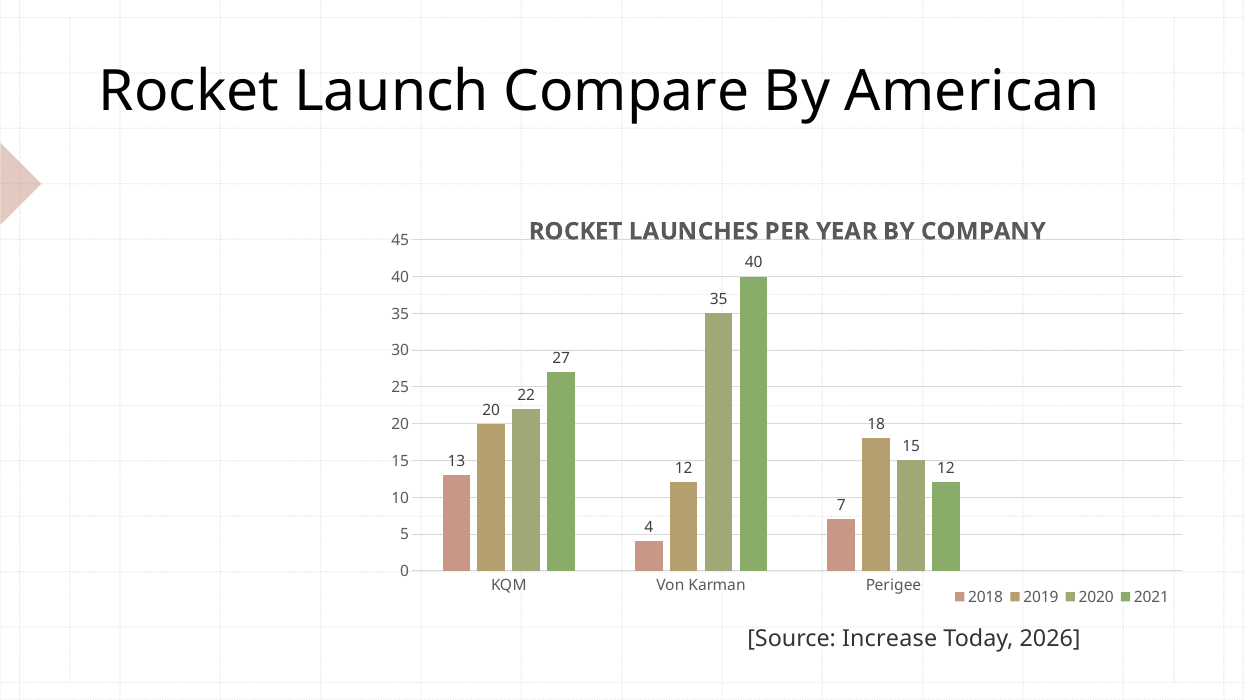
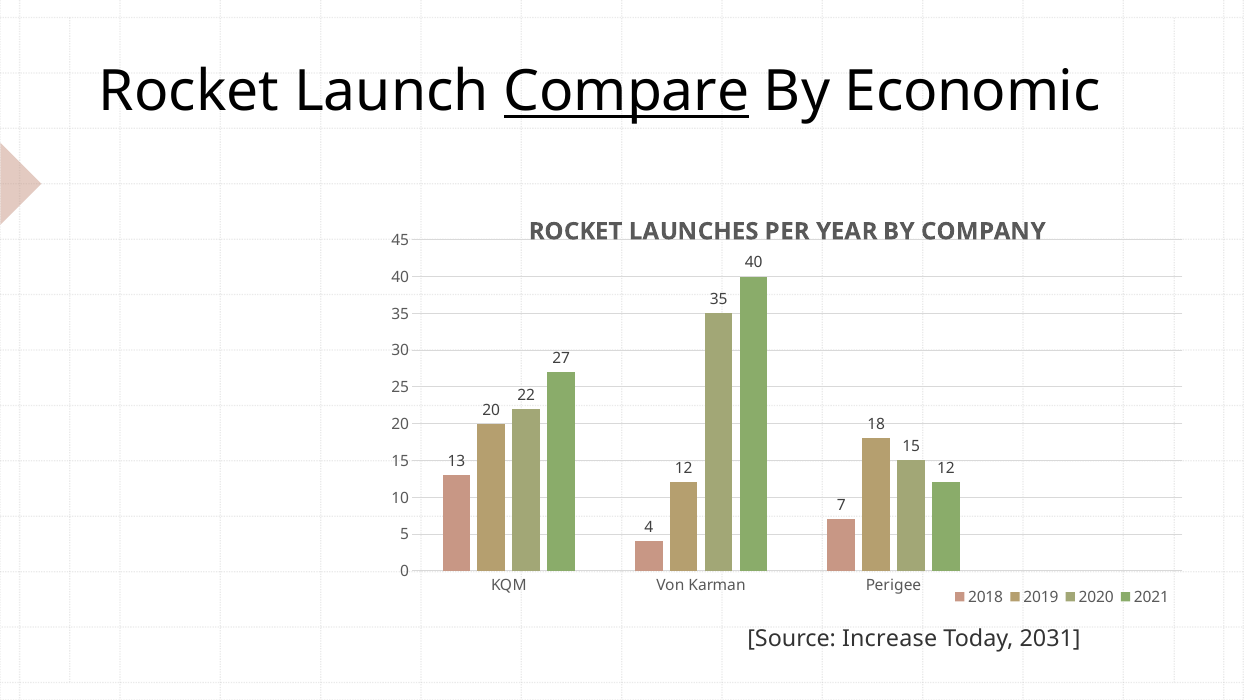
Compare underline: none -> present
American: American -> Economic
2026: 2026 -> 2031
